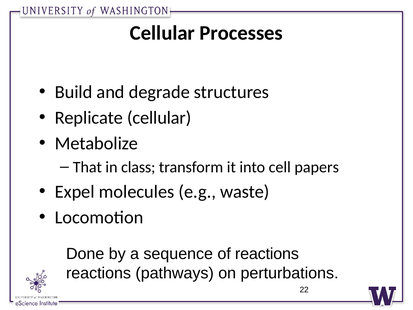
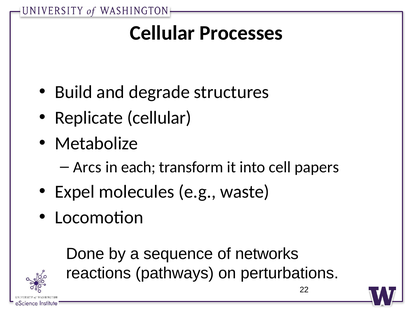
That: That -> Arcs
class: class -> each
of reactions: reactions -> networks
